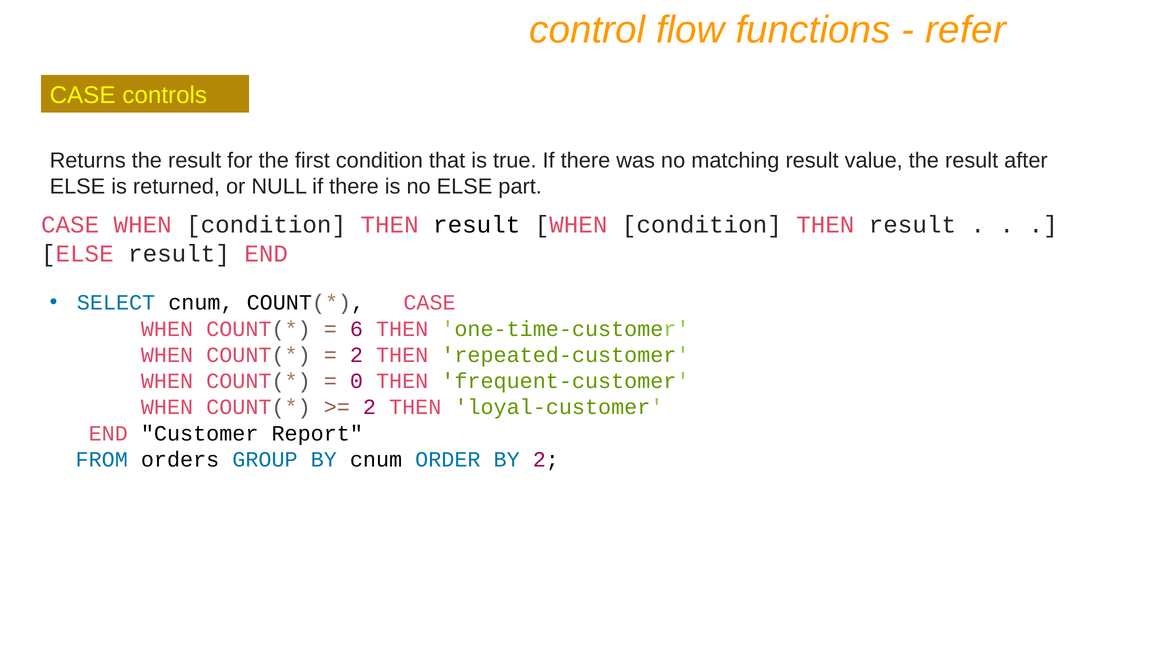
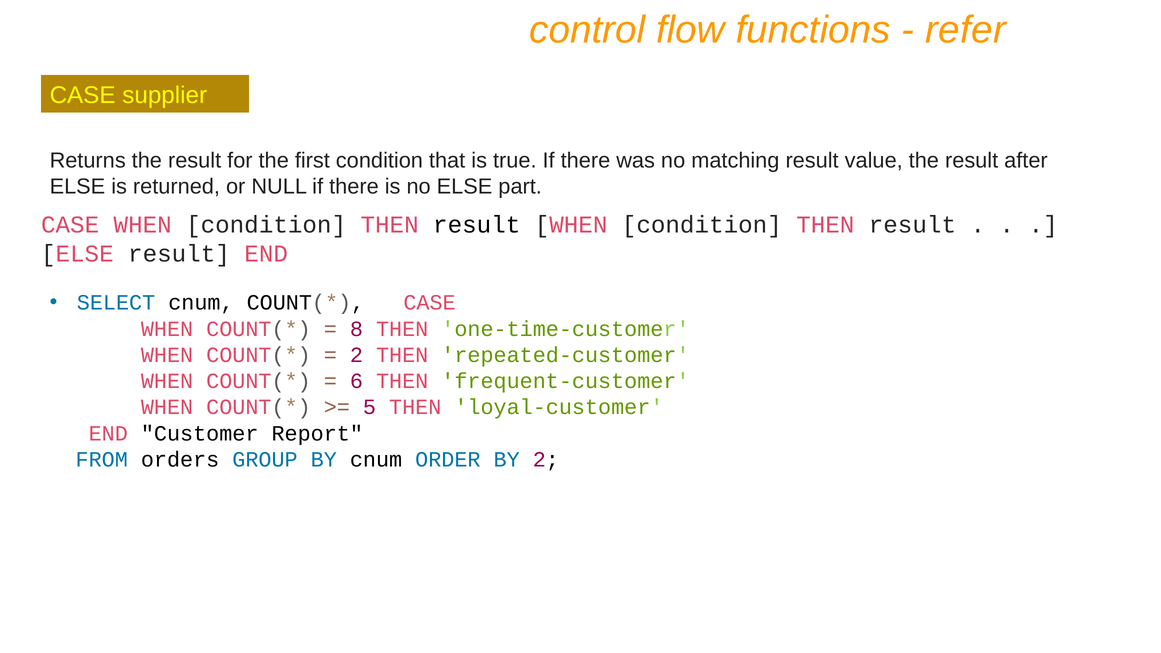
controls: controls -> supplier
6: 6 -> 8
0: 0 -> 6
2 at (369, 407): 2 -> 5
